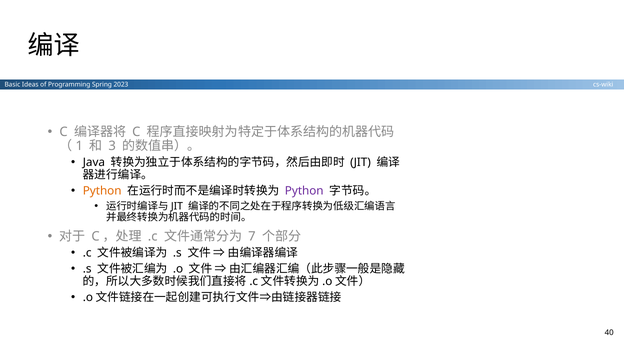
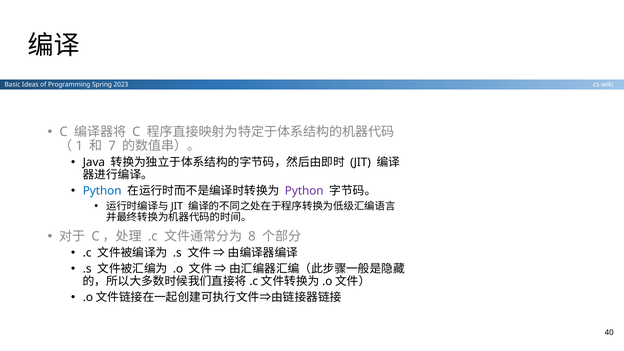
3: 3 -> 7
Python at (102, 191) colour: orange -> blue
7: 7 -> 8
